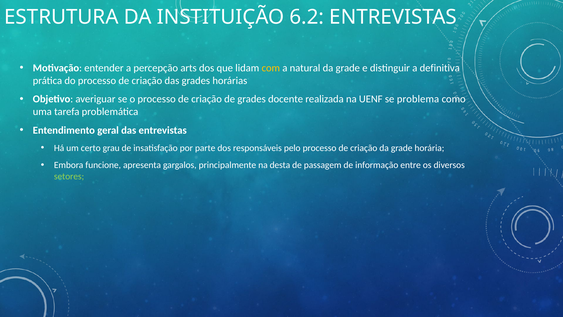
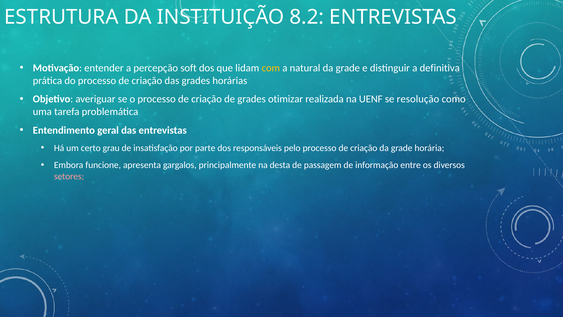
6.2: 6.2 -> 8.2
arts: arts -> soft
docente: docente -> otimizar
problema: problema -> resolução
setores colour: light green -> pink
